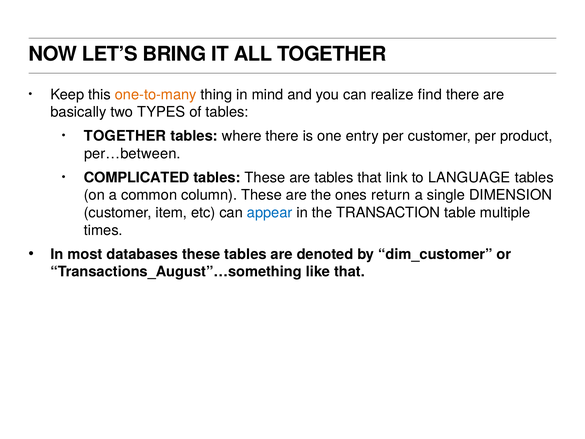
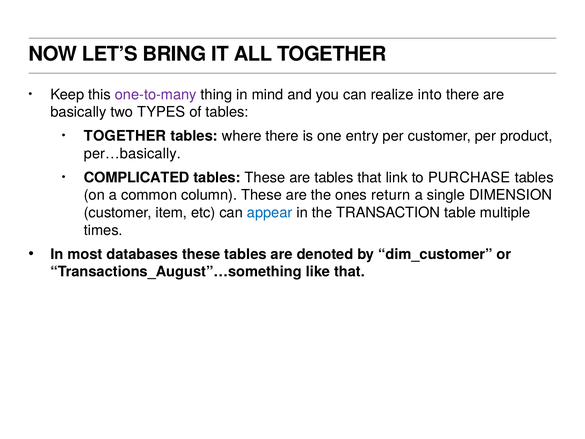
one-to-many colour: orange -> purple
find: find -> into
per…between: per…between -> per…basically
LANGUAGE: LANGUAGE -> PURCHASE
